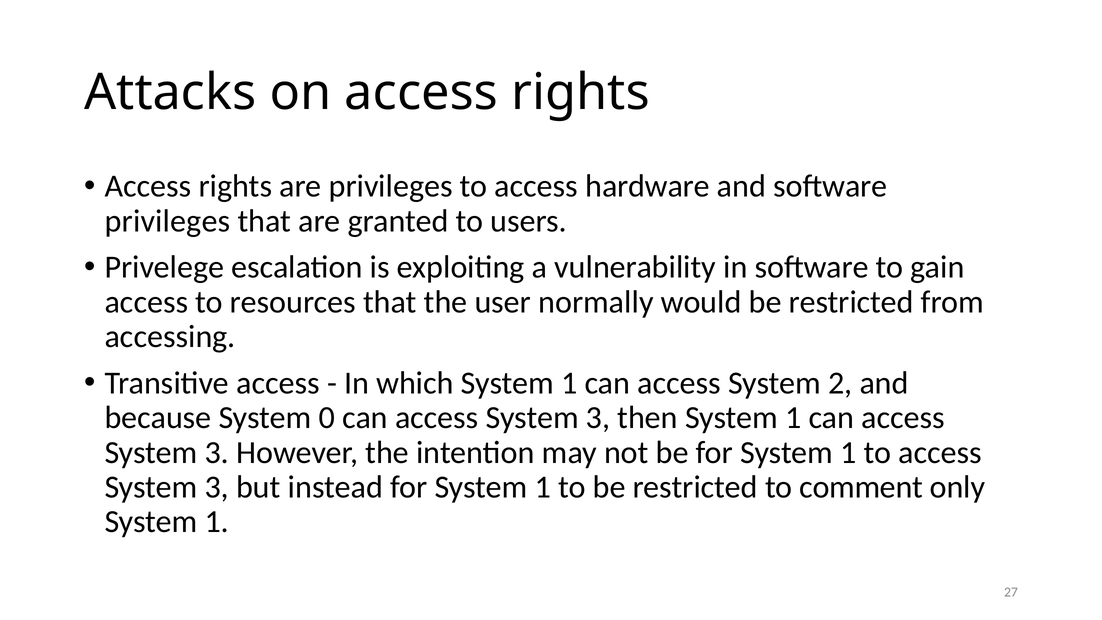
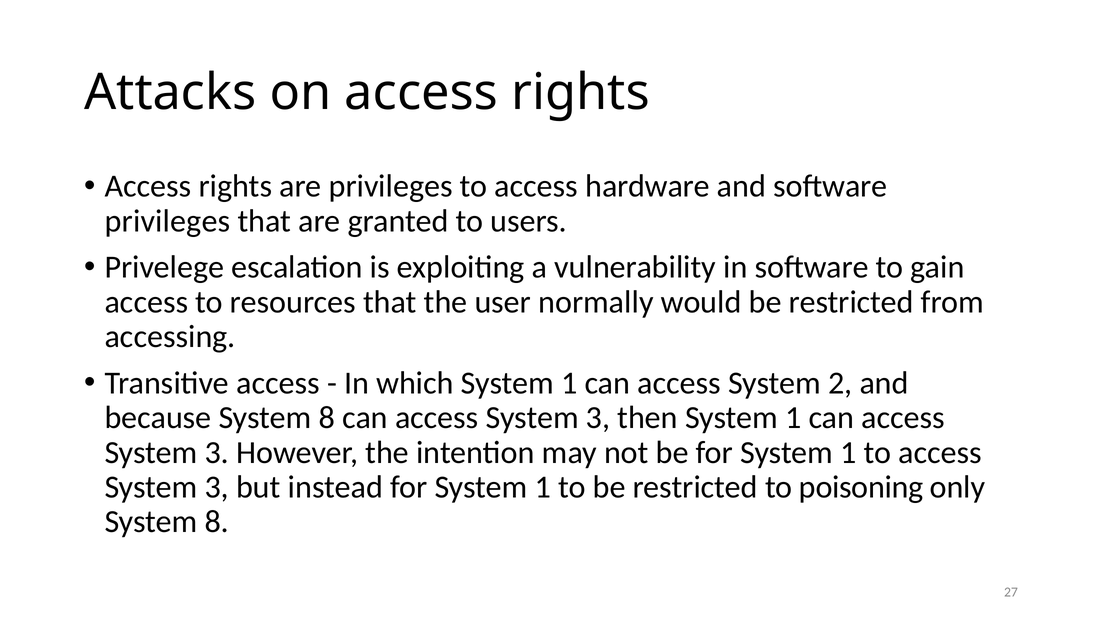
because System 0: 0 -> 8
comment: comment -> poisoning
1 at (217, 522): 1 -> 8
